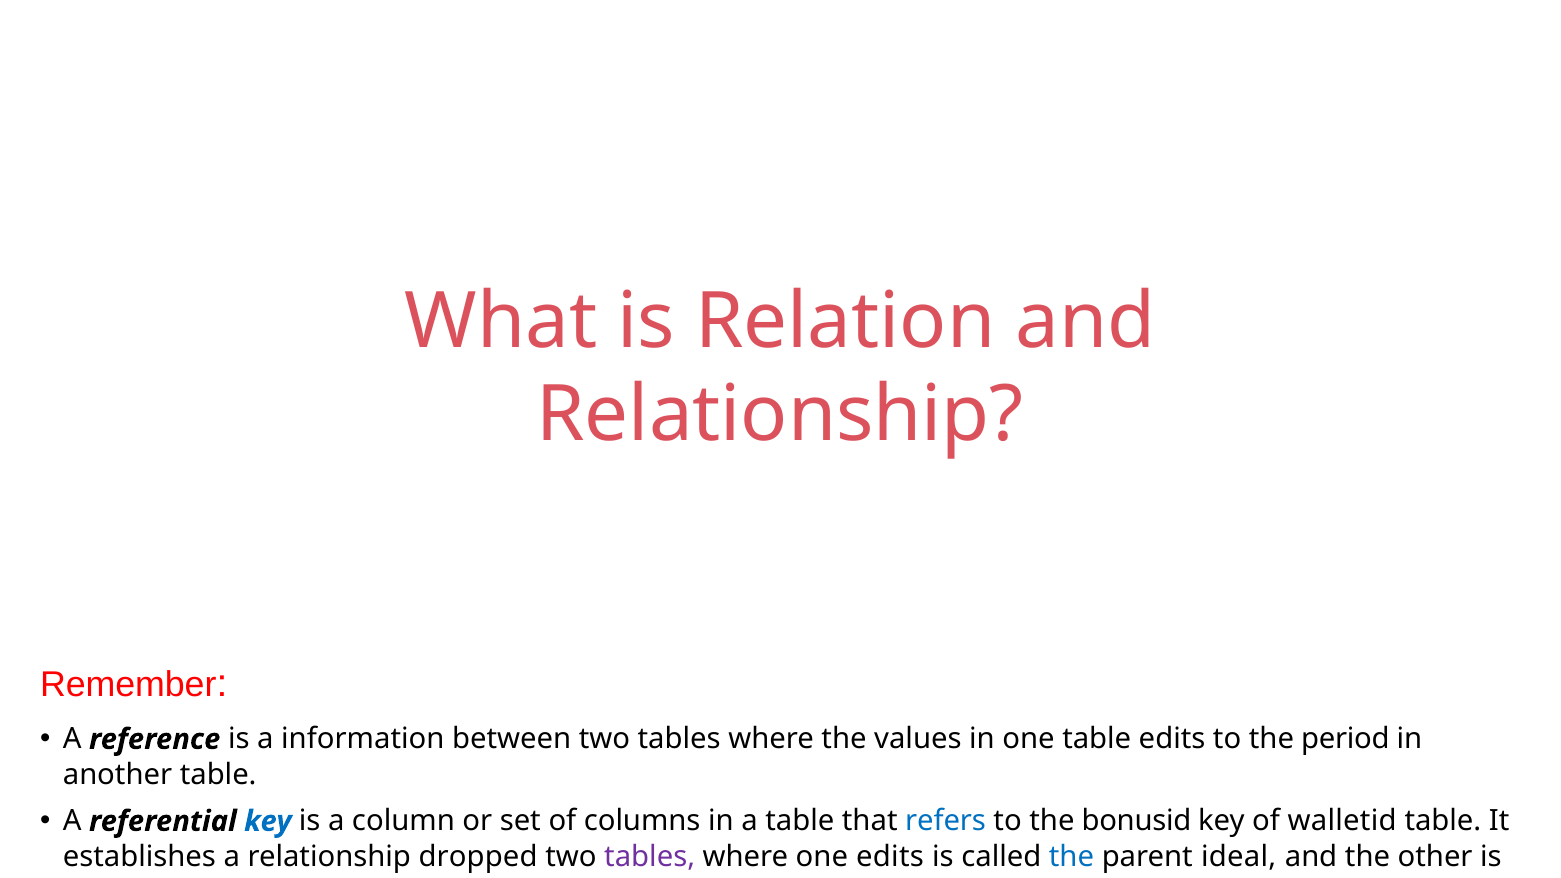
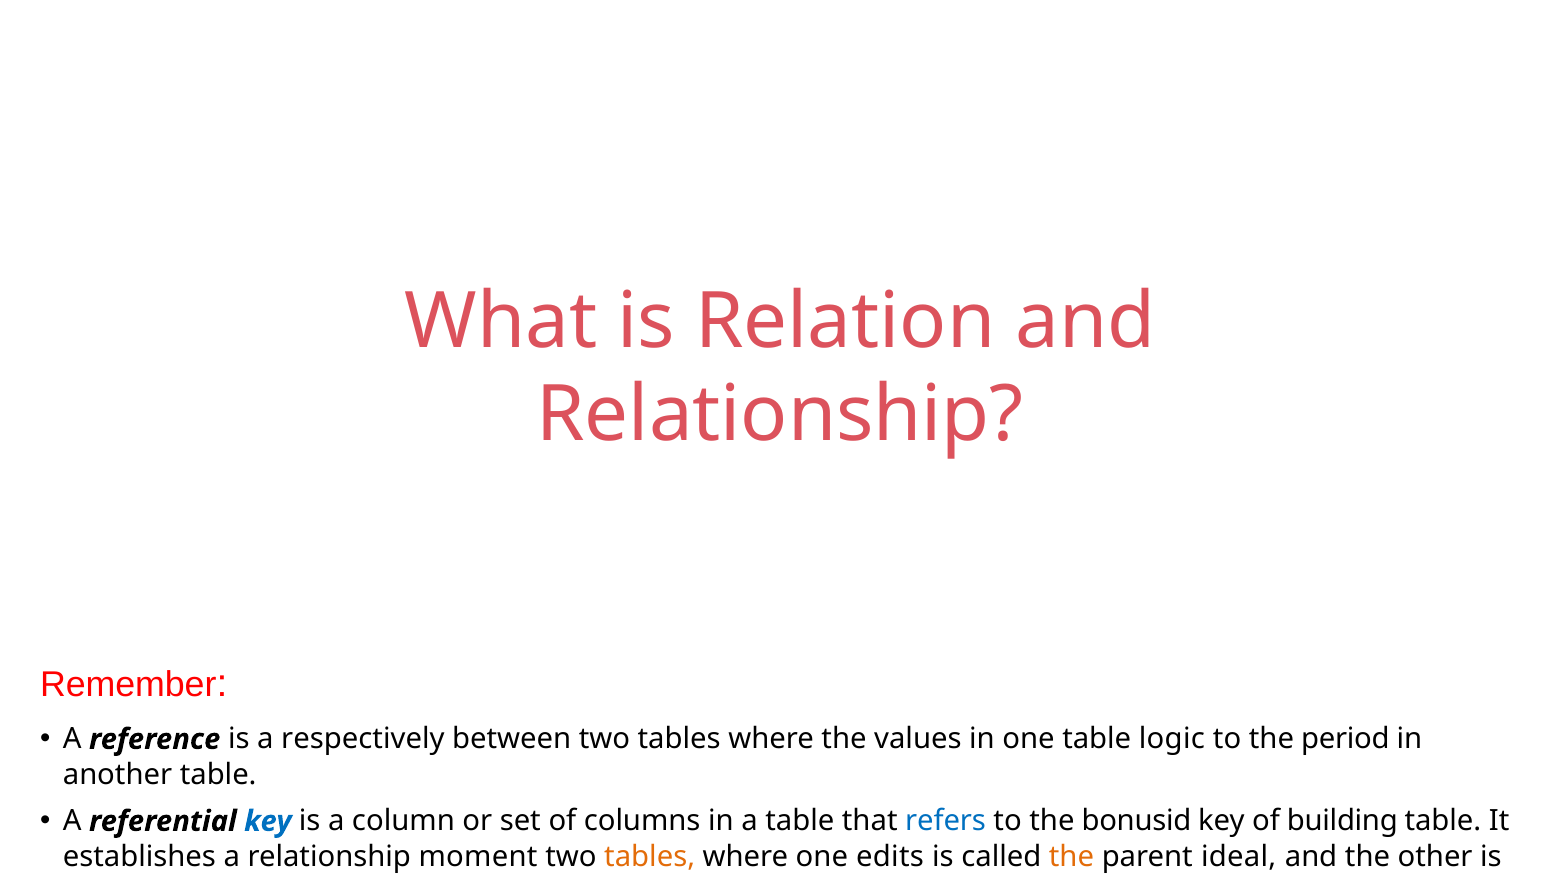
information: information -> respectively
table edits: edits -> logic
walletid: walletid -> building
dropped: dropped -> moment
tables at (650, 856) colour: purple -> orange
the at (1072, 856) colour: blue -> orange
